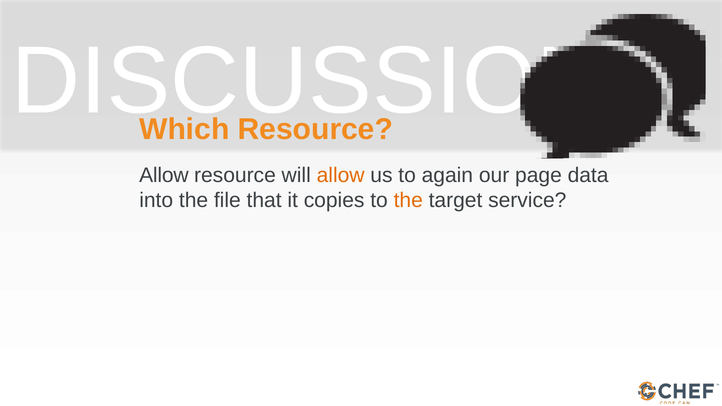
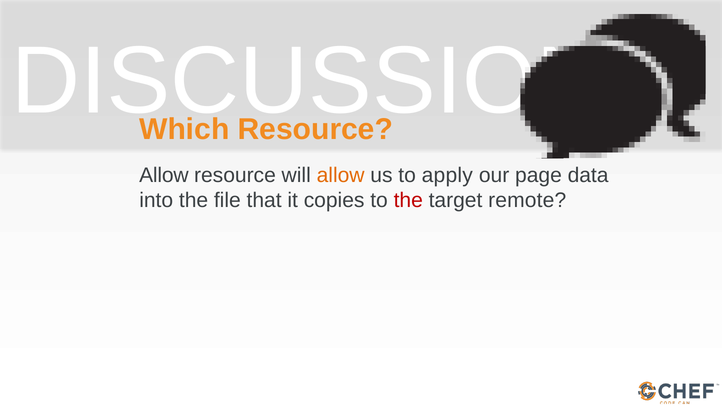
again: again -> apply
the at (408, 200) colour: orange -> red
service: service -> remote
